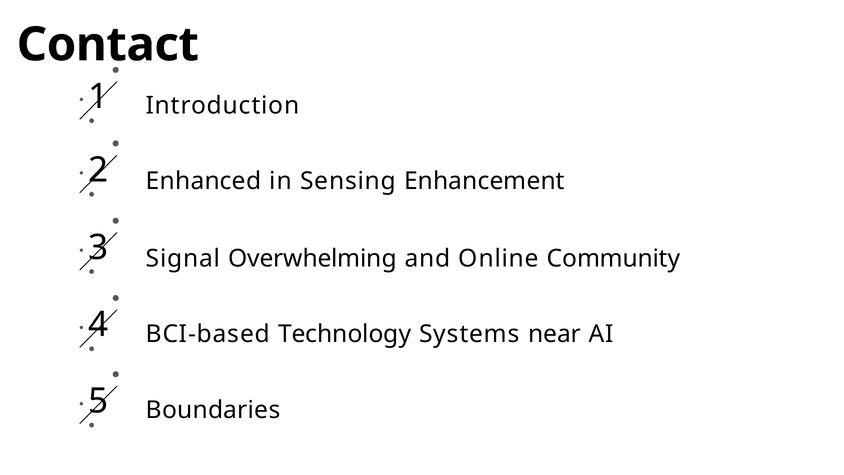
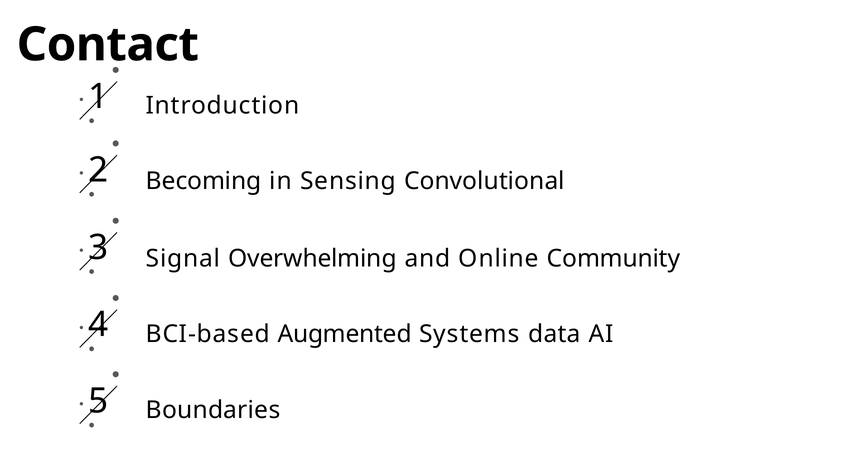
Enhanced: Enhanced -> Becoming
Enhancement: Enhancement -> Convolutional
Technology: Technology -> Augmented
near: near -> data
